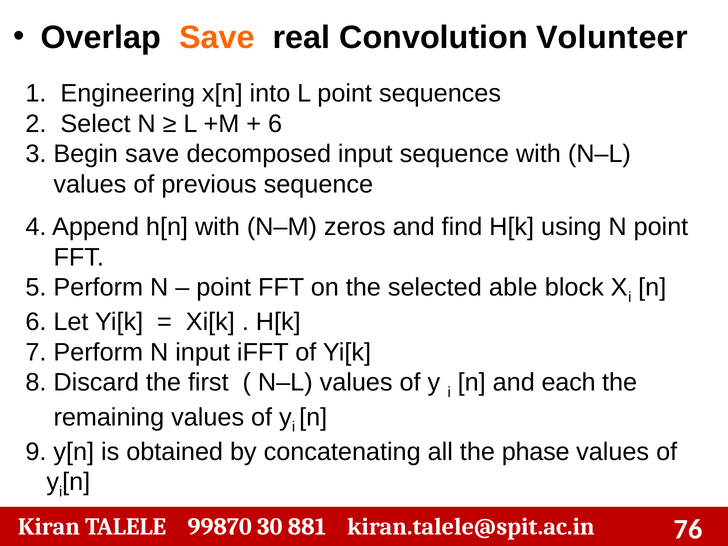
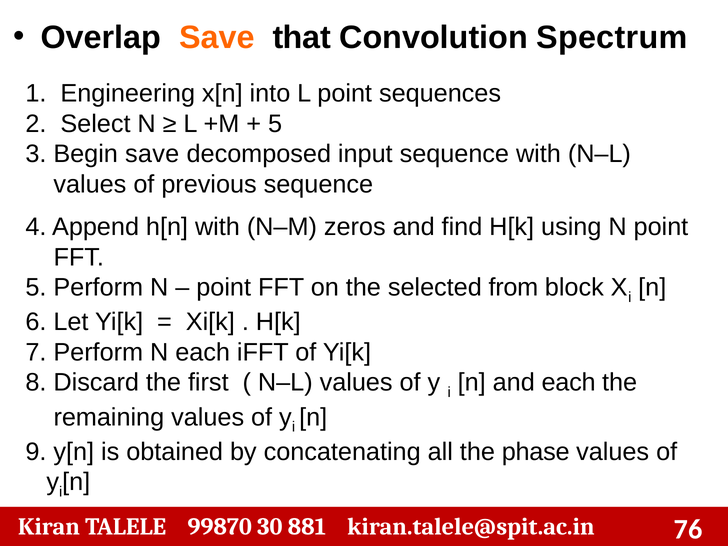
real: real -> that
Volunteer: Volunteer -> Spectrum
6 at (275, 124): 6 -> 5
able: able -> from
N input: input -> each
